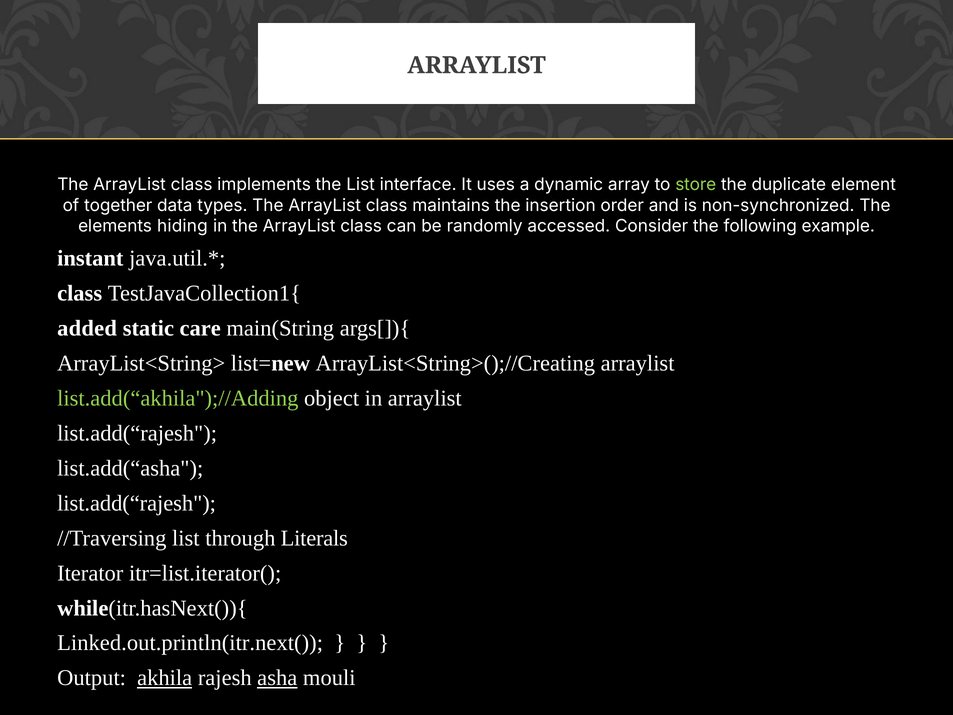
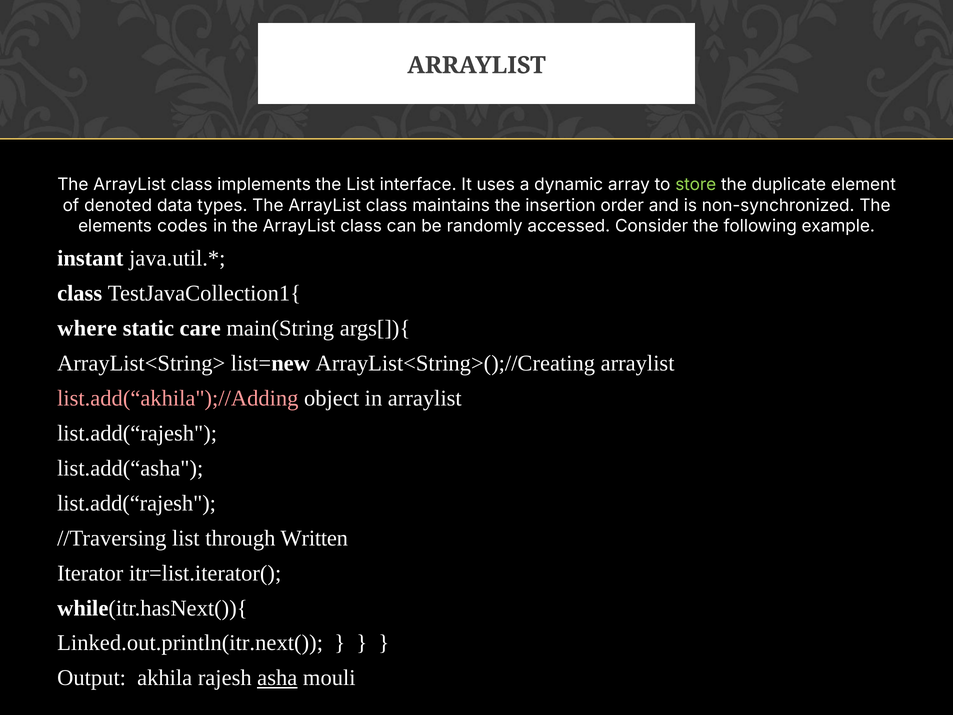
together: together -> denoted
hiding: hiding -> codes
added: added -> where
list.add(“akhila");//Adding colour: light green -> pink
Literals: Literals -> Written
akhila underline: present -> none
